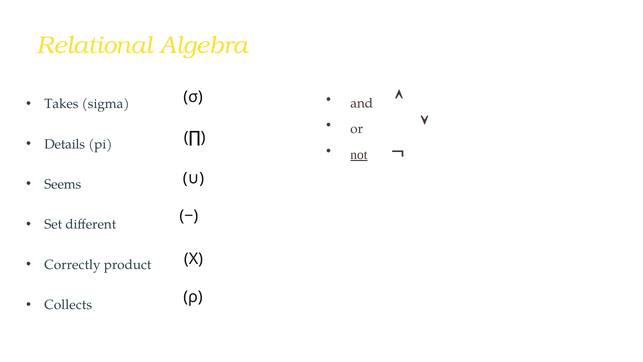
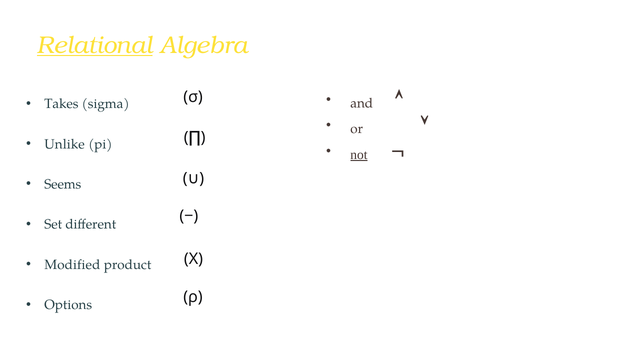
Relational underline: none -> present
Details: Details -> Unlike
Correctly: Correctly -> Modified
Collects: Collects -> Options
